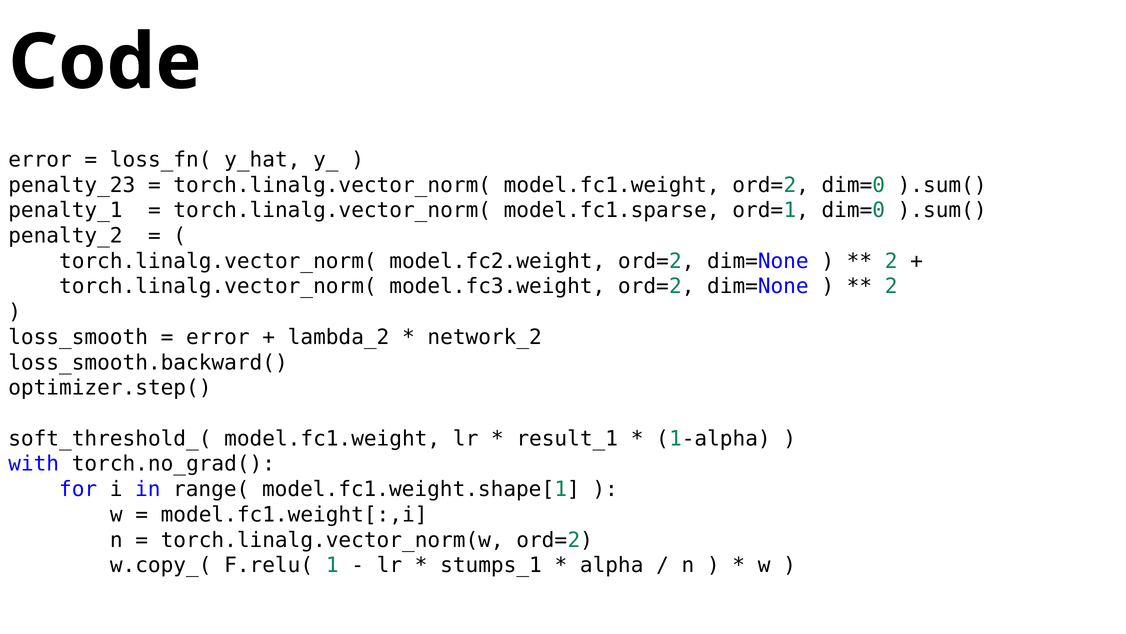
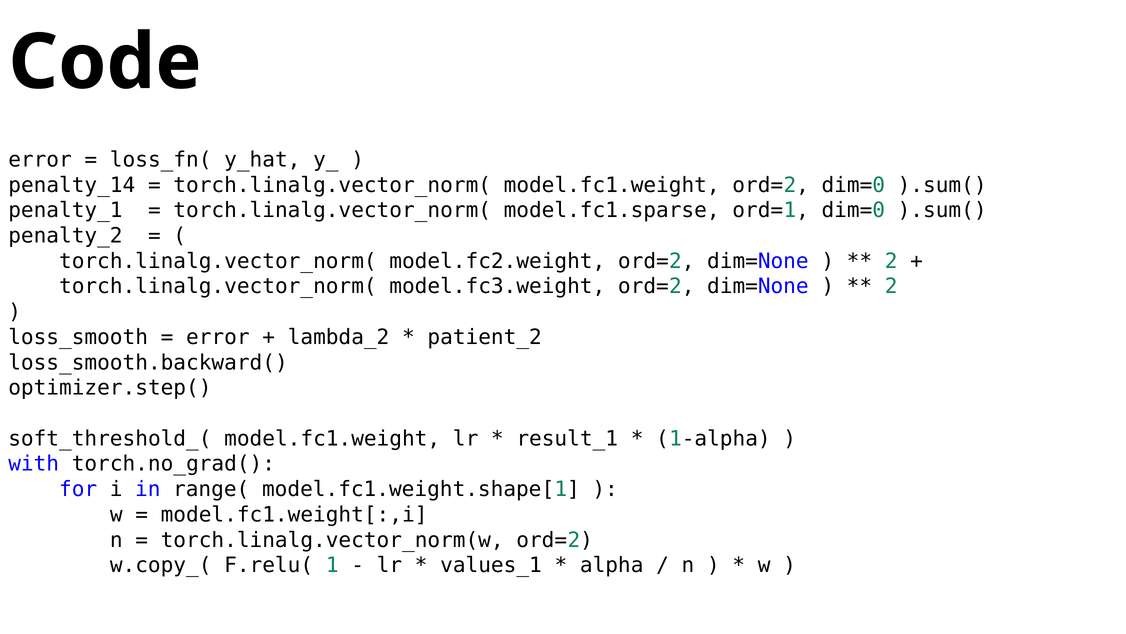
penalty_23: penalty_23 -> penalty_14
network_2: network_2 -> patient_2
stumps_1: stumps_1 -> values_1
